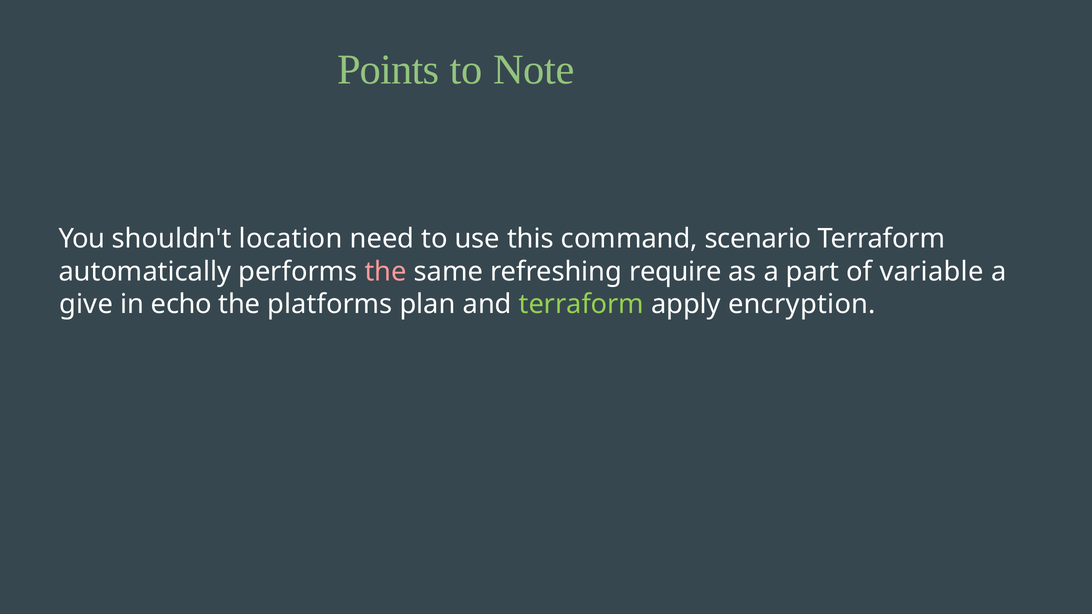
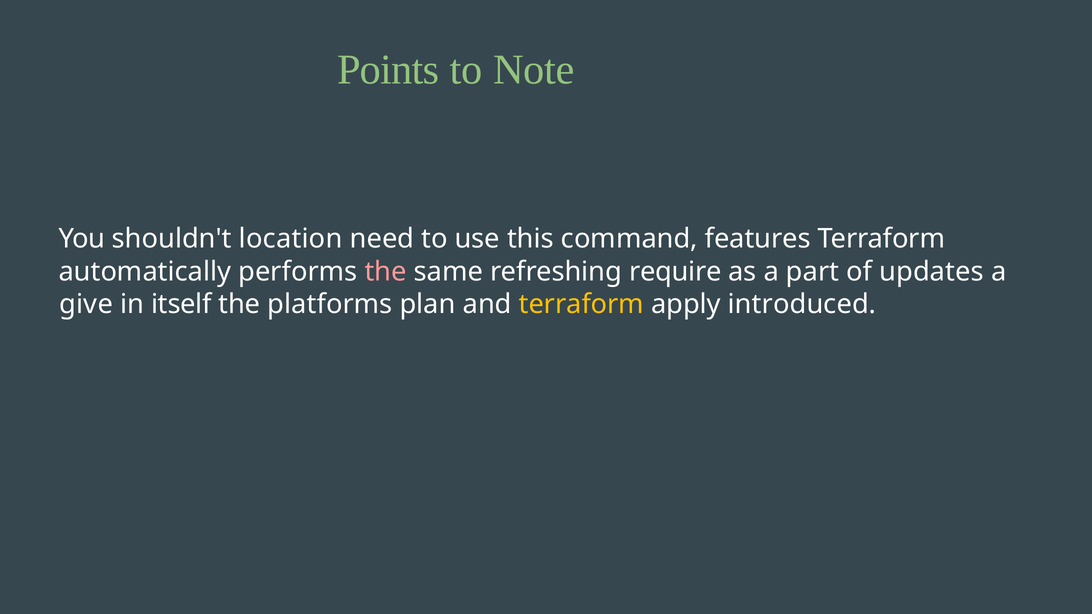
scenario: scenario -> features
variable: variable -> updates
echo: echo -> itself
terraform at (581, 304) colour: light green -> yellow
encryption: encryption -> introduced
